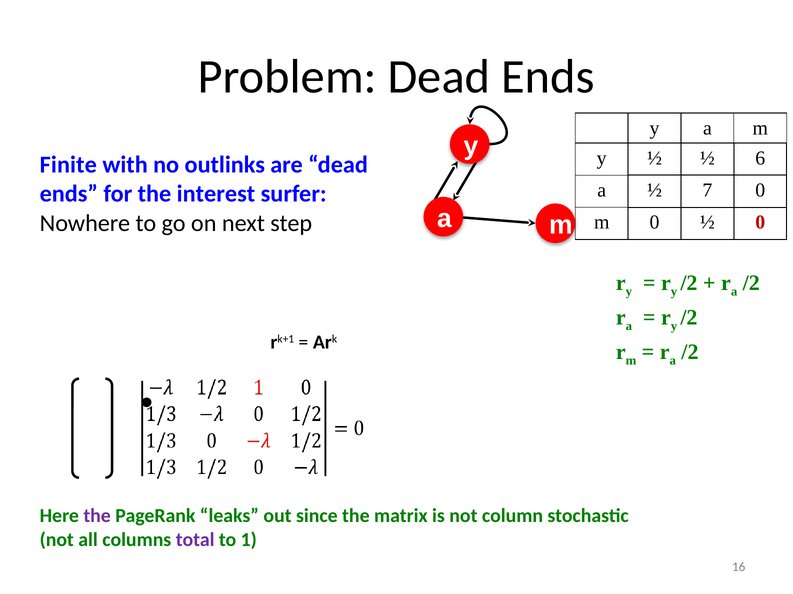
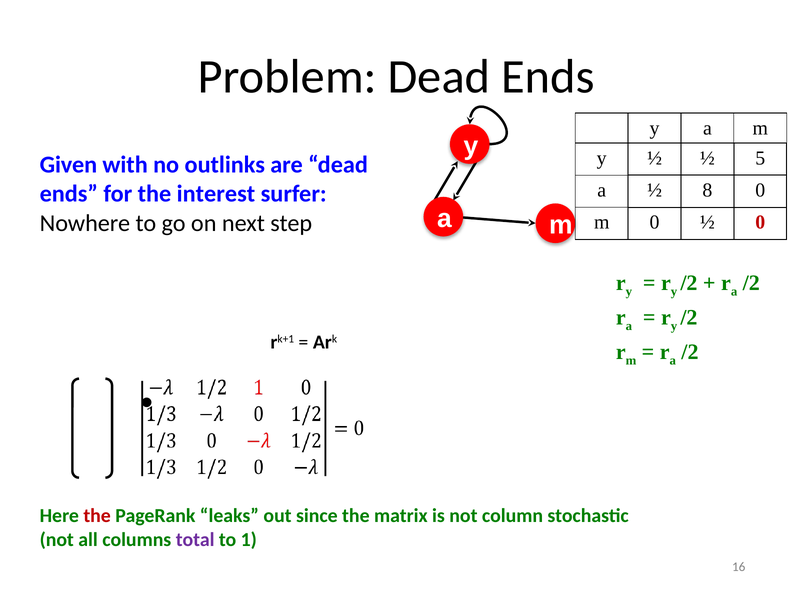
6: 6 -> 5
Finite: Finite -> Given
7: 7 -> 8
the at (97, 517) colour: purple -> red
